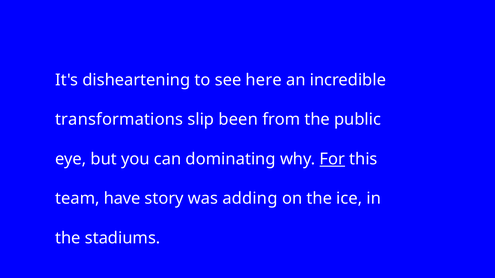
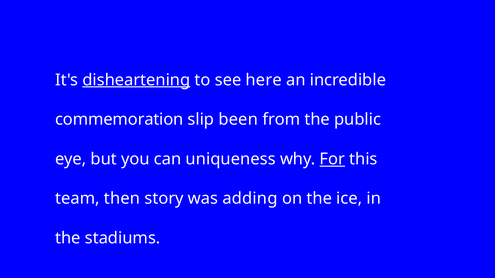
disheartening underline: none -> present
transformations: transformations -> commemoration
dominating: dominating -> uniqueness
have: have -> then
